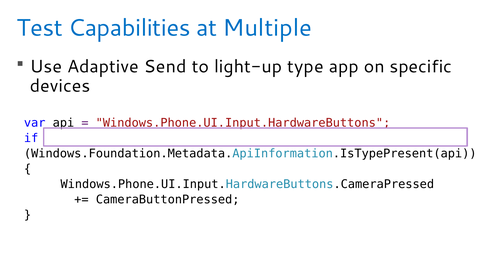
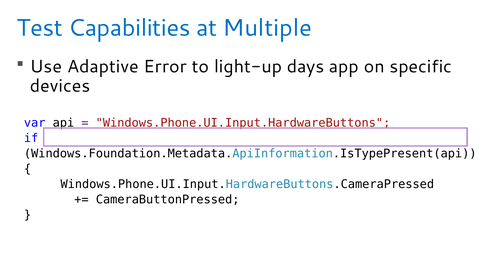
Send: Send -> Error
type: type -> days
